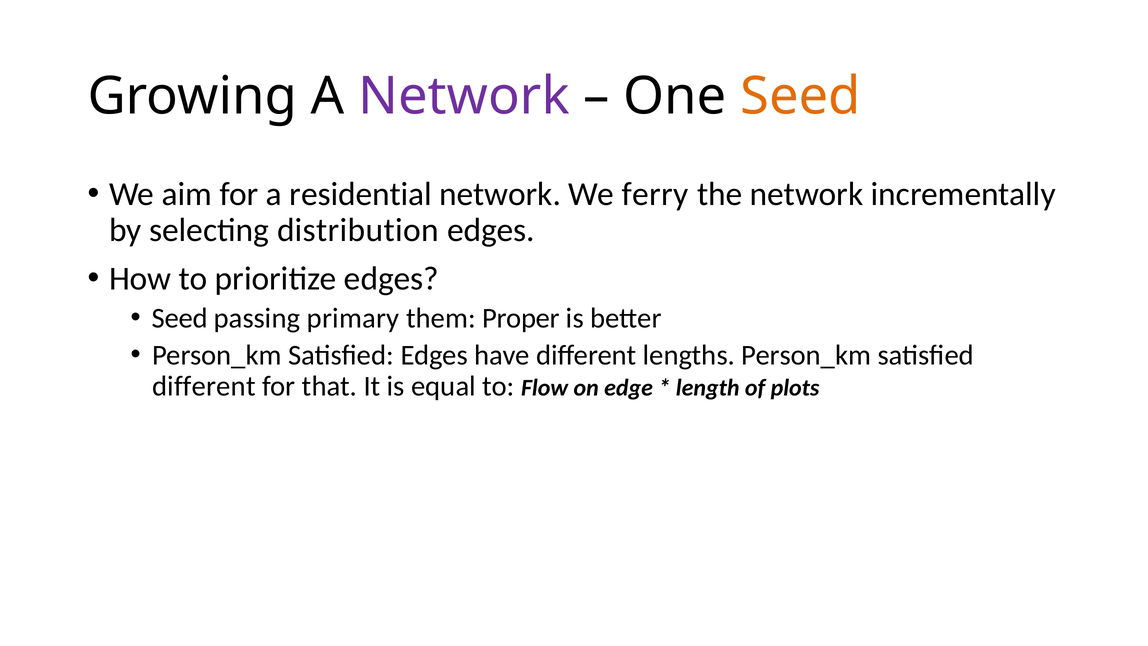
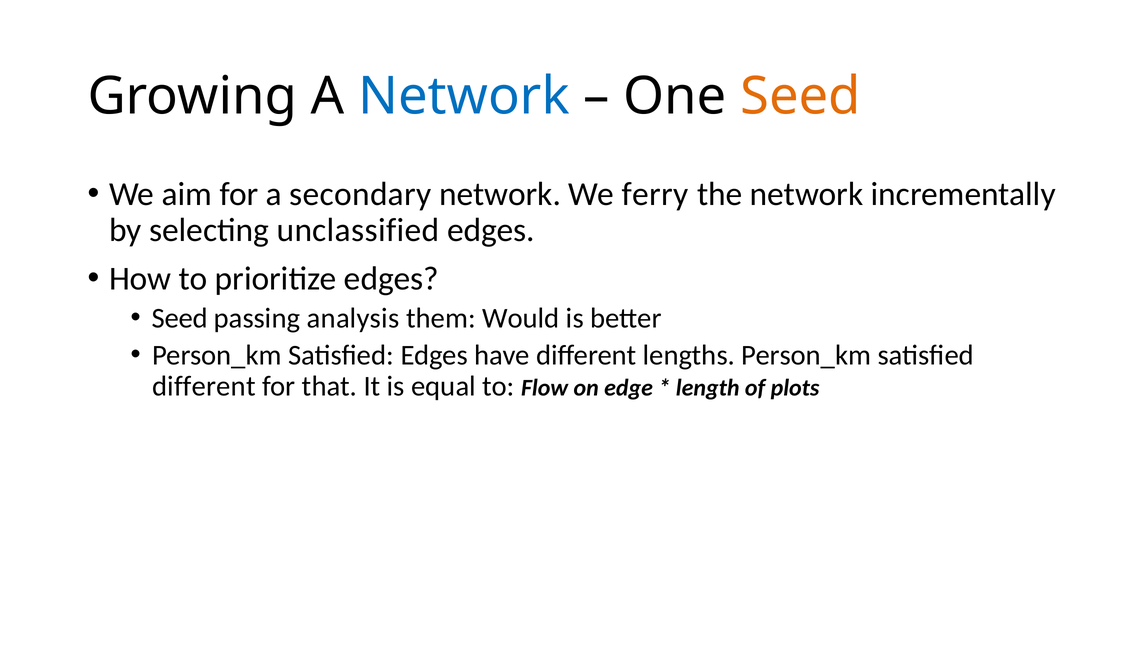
Network at (464, 96) colour: purple -> blue
residential: residential -> secondary
distribution: distribution -> unclassified
primary: primary -> analysis
Proper: Proper -> Would
